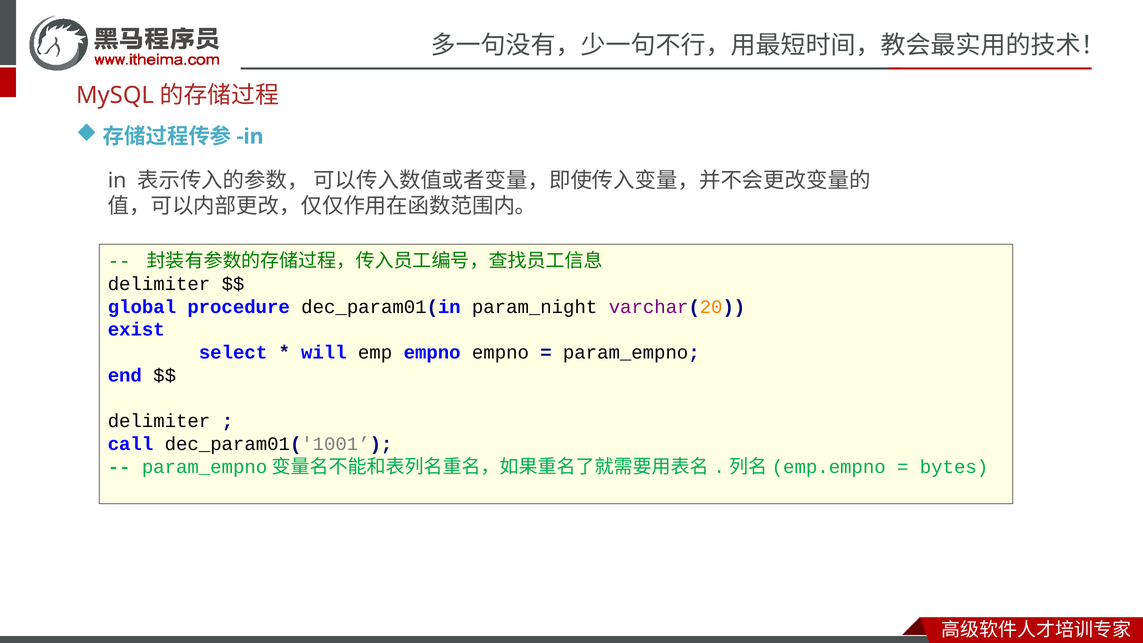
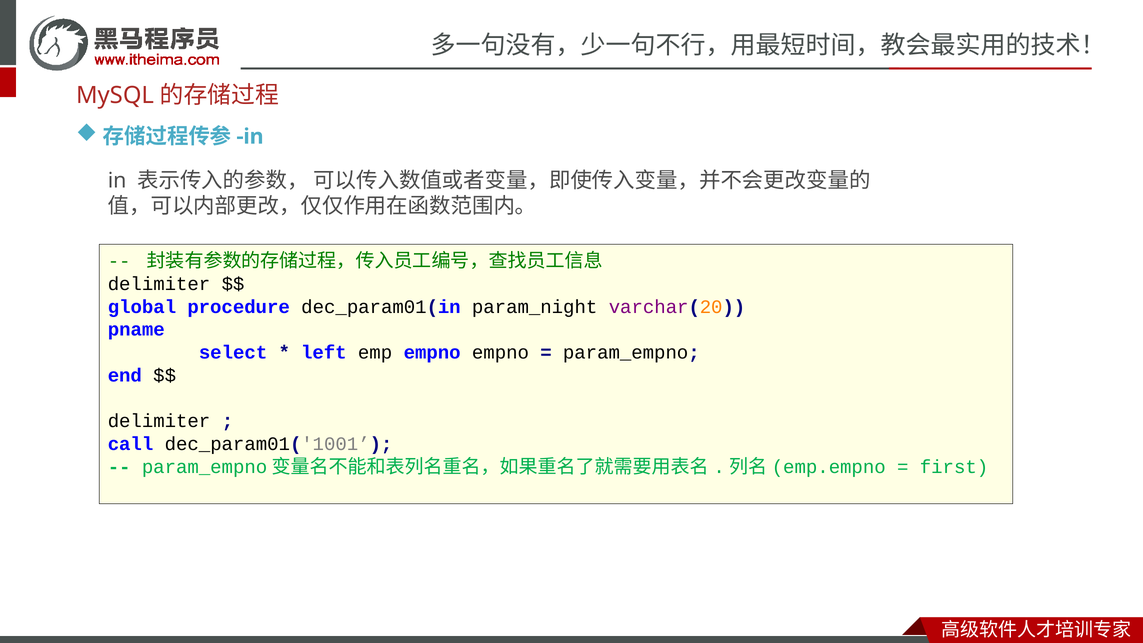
exist: exist -> pname
will: will -> left
bytes: bytes -> first
